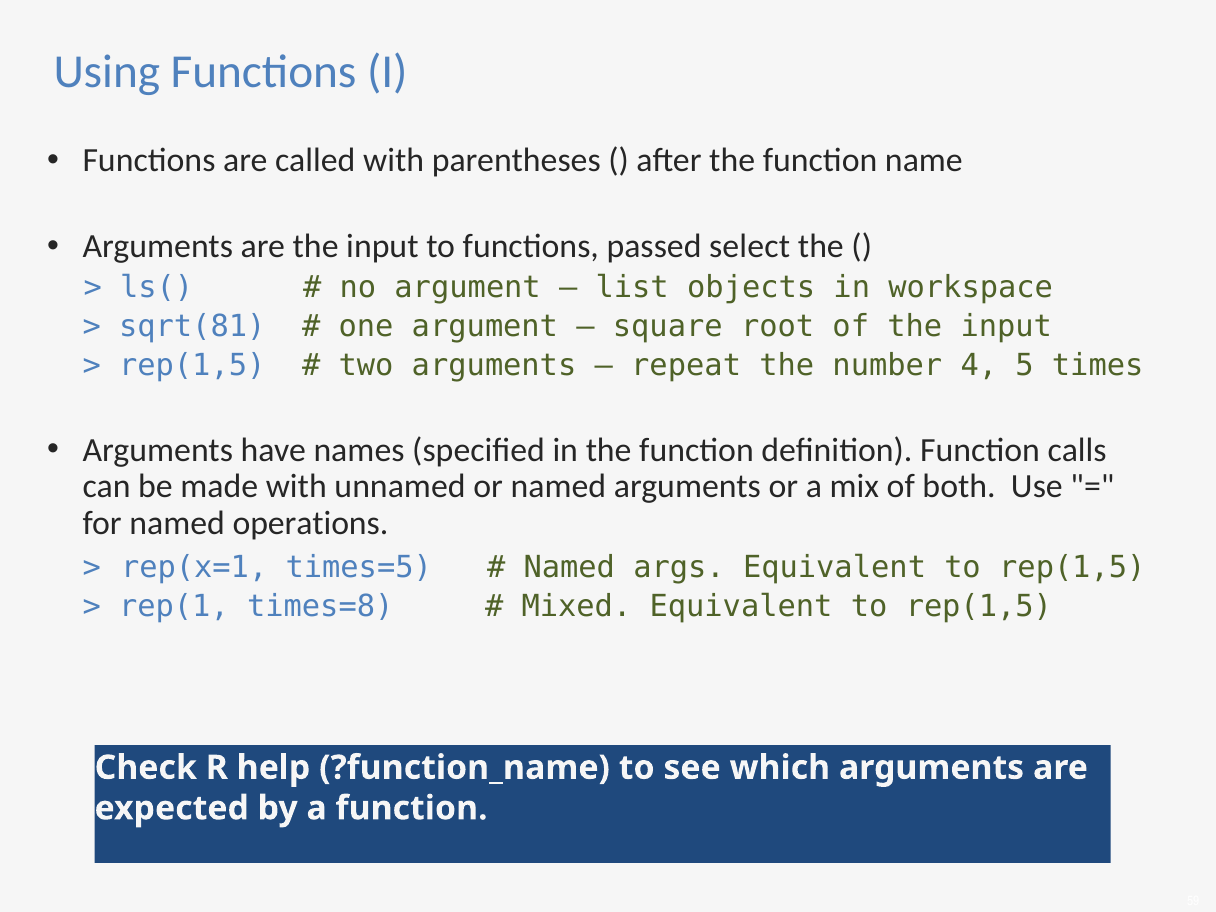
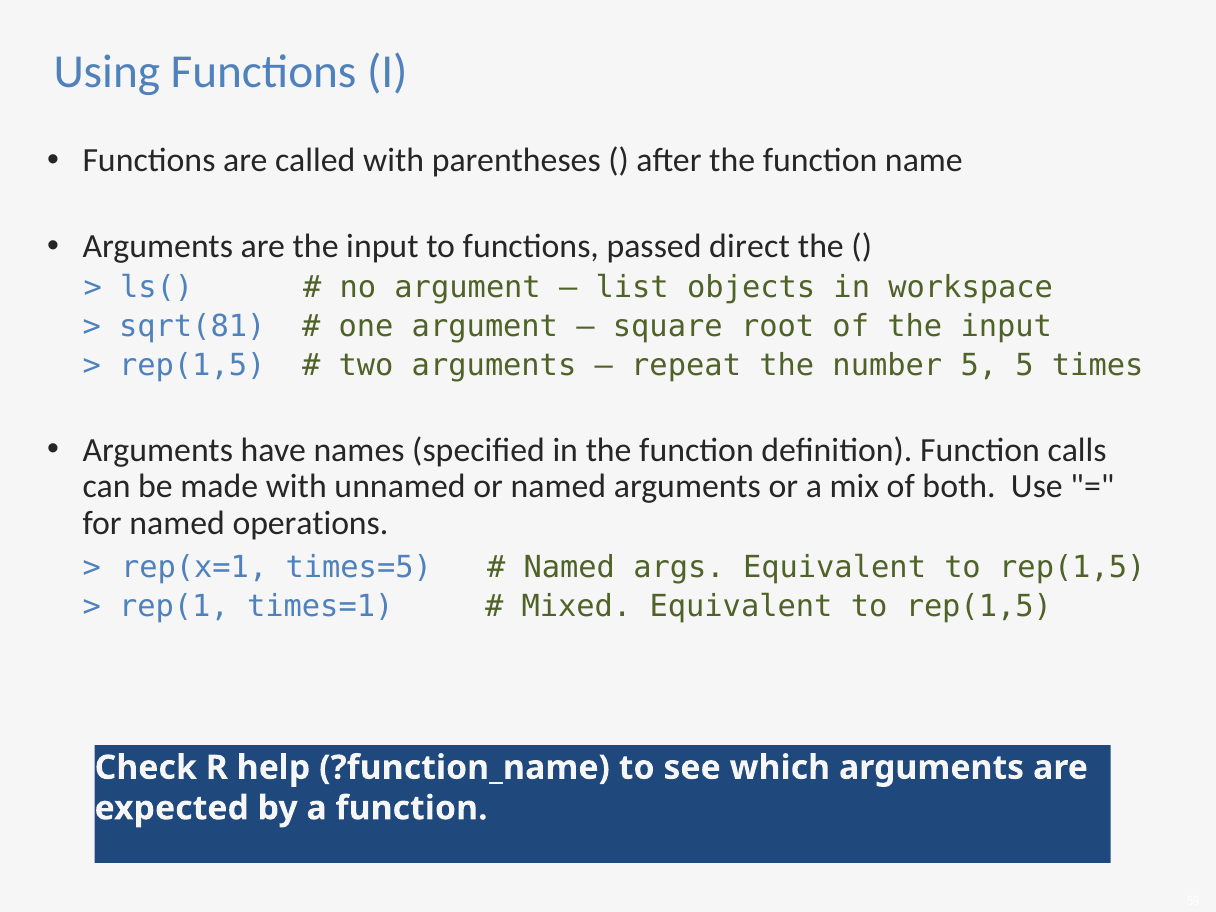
select: select -> direct
number 4: 4 -> 5
times=8: times=8 -> times=1
